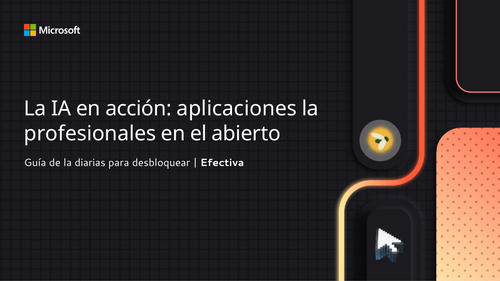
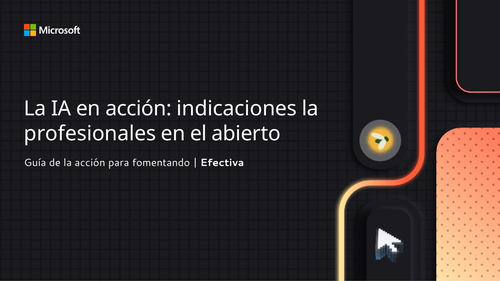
aplicaciones: aplicaciones -> indicaciones
la diarias: diarias -> acción
desbloquear: desbloquear -> fomentando
